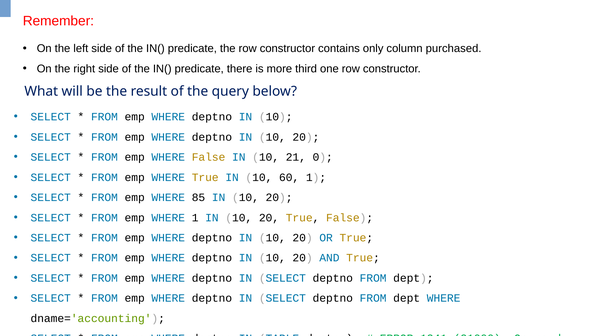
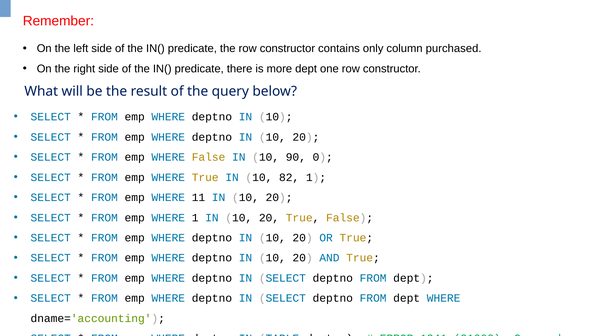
more third: third -> dept
21: 21 -> 90
60: 60 -> 82
85: 85 -> 11
